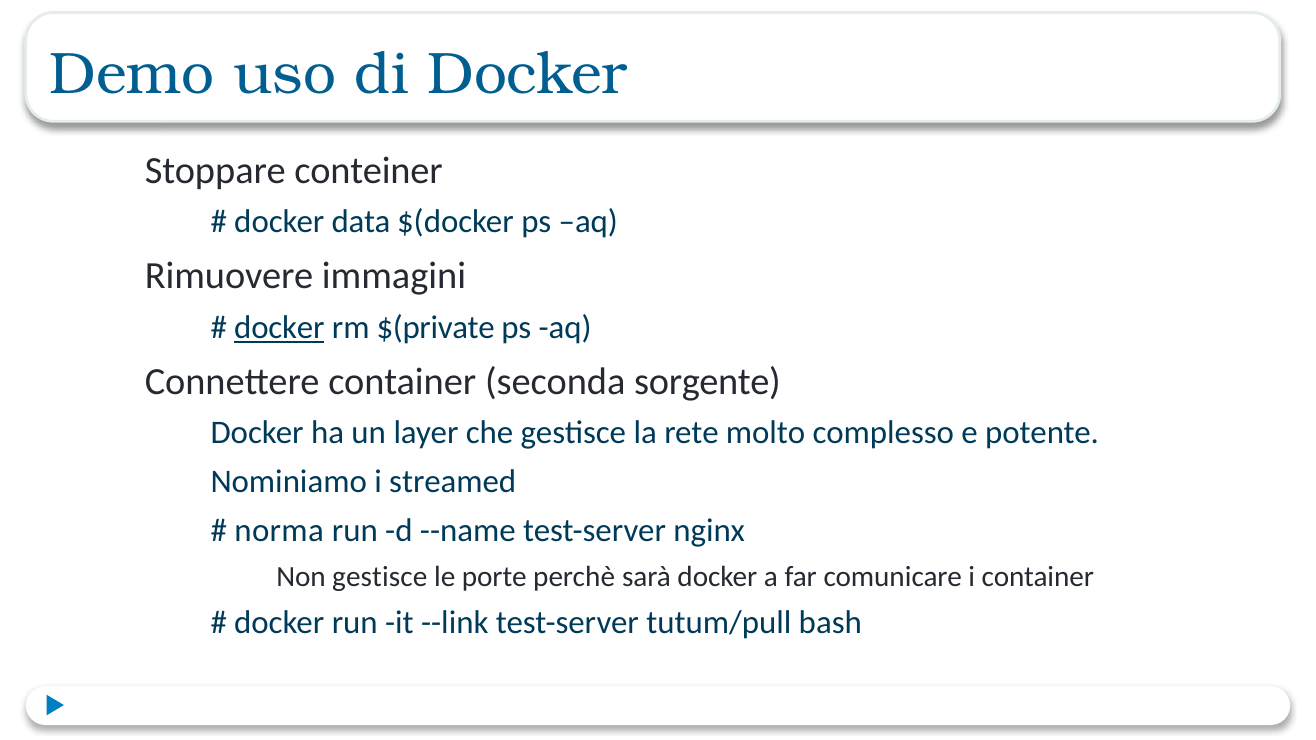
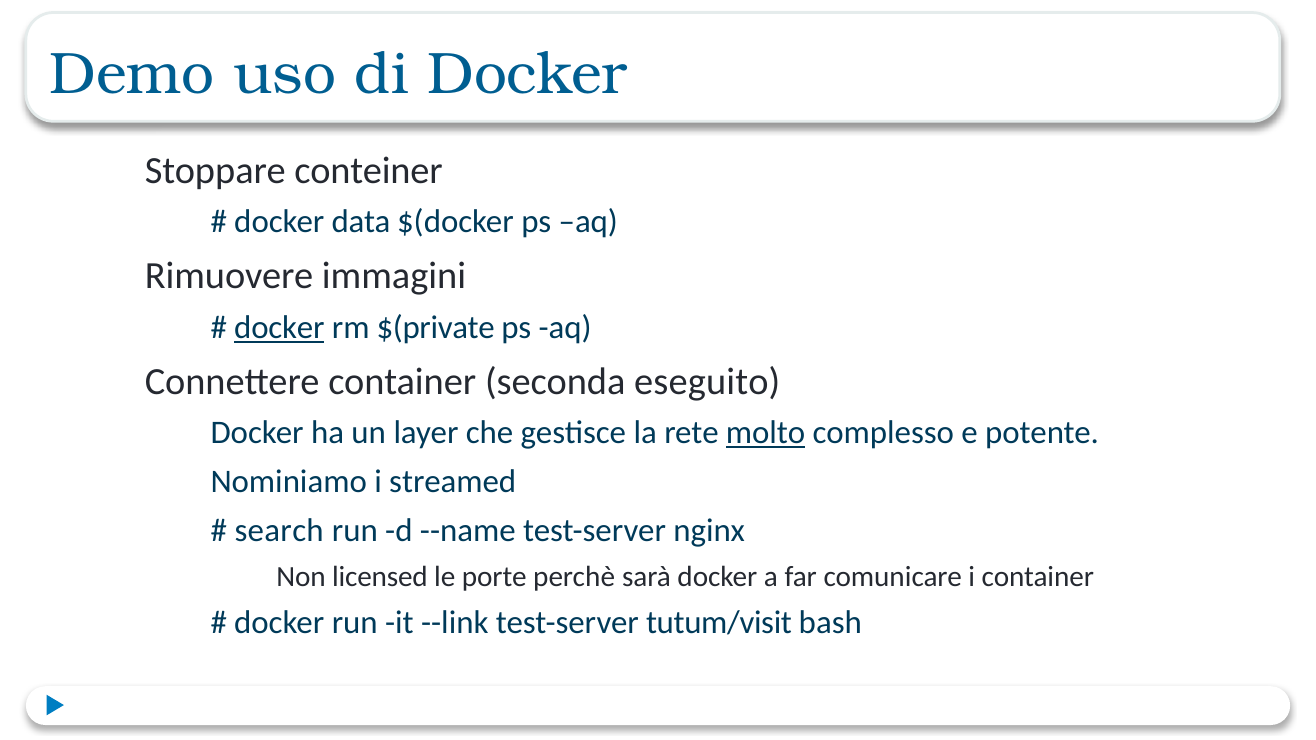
sorgente: sorgente -> eseguito
molto underline: none -> present
norma: norma -> search
Non gestisce: gestisce -> licensed
tutum/pull: tutum/pull -> tutum/visit
